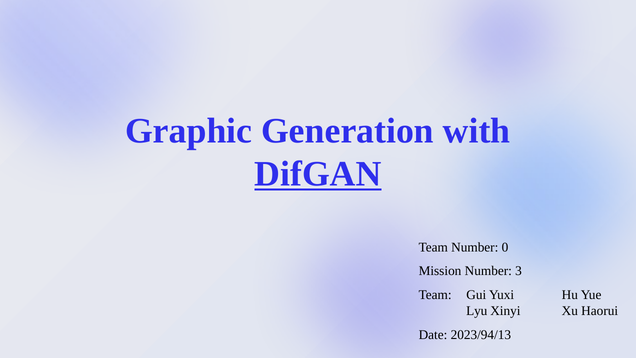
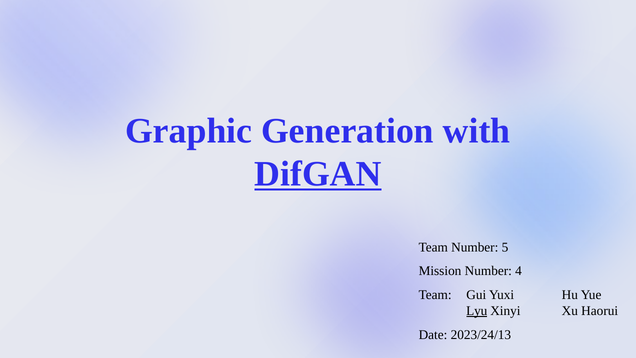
0: 0 -> 5
3: 3 -> 4
Lyu underline: none -> present
2023/94/13: 2023/94/13 -> 2023/24/13
